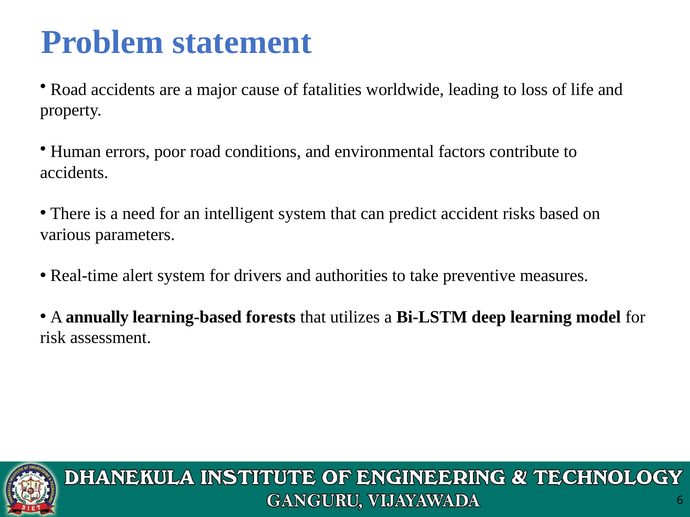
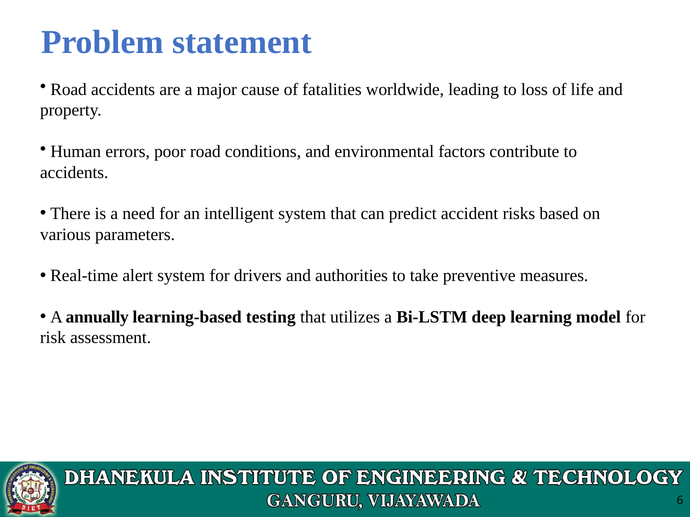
forests: forests -> testing
